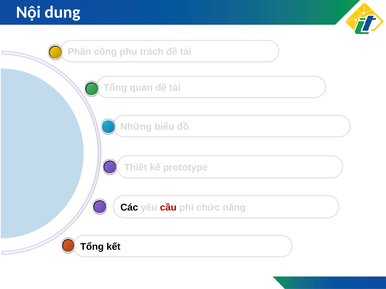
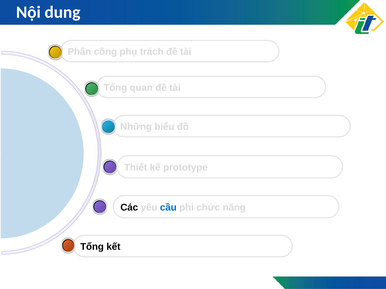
cầu colour: red -> blue
